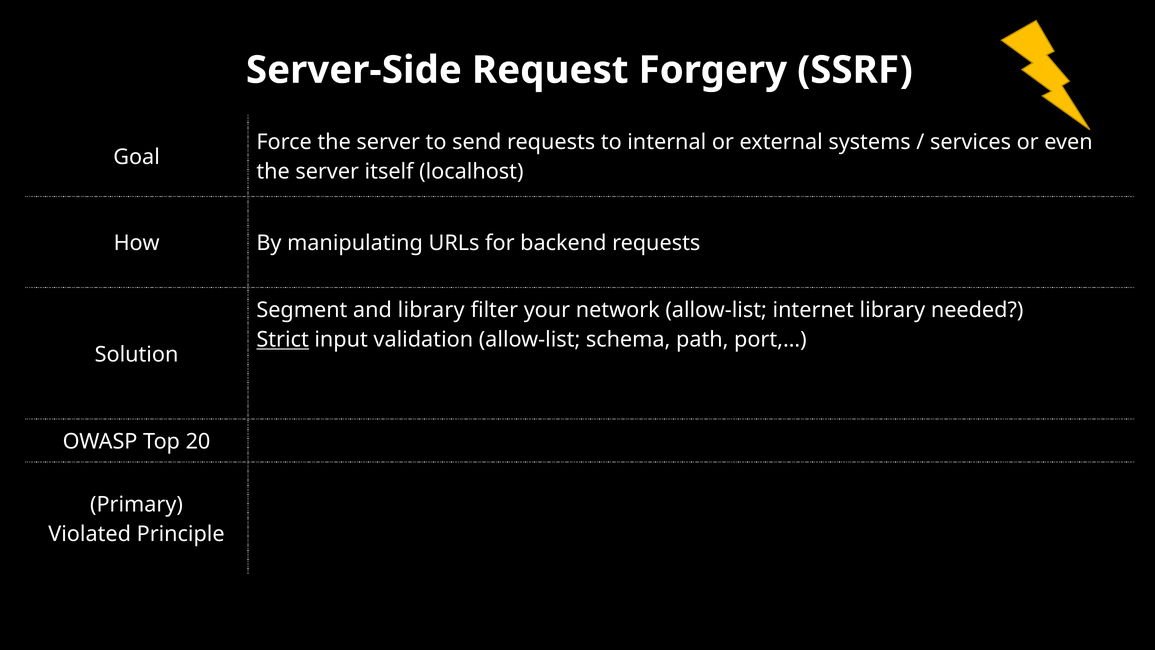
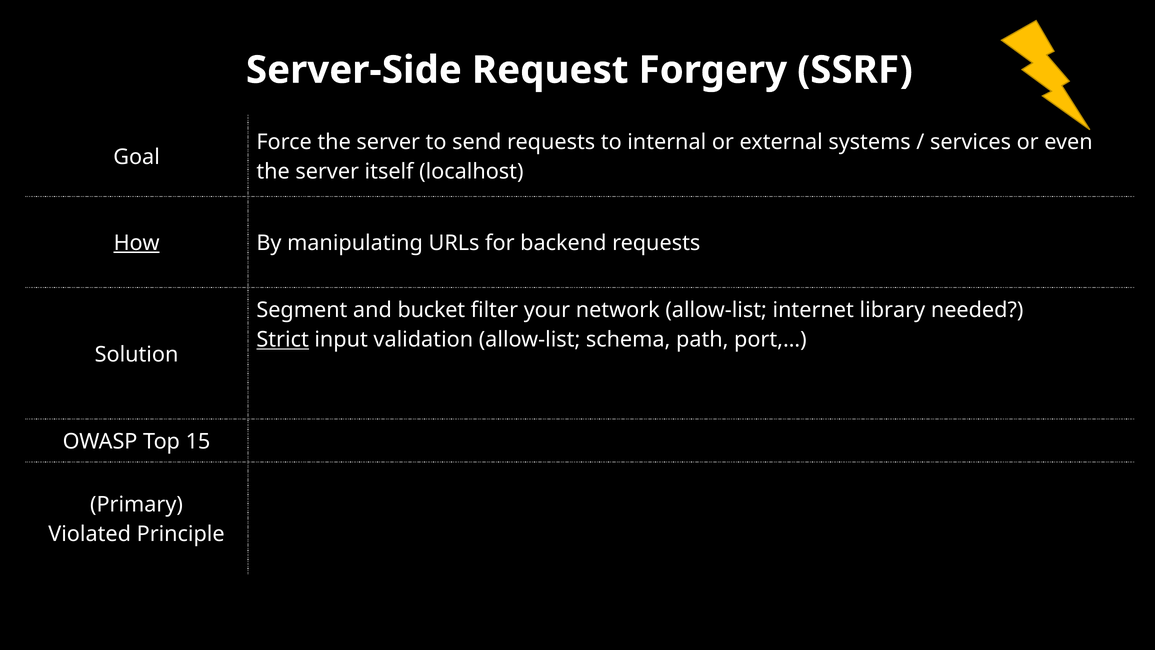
How underline: none -> present
and library: library -> bucket
20: 20 -> 15
